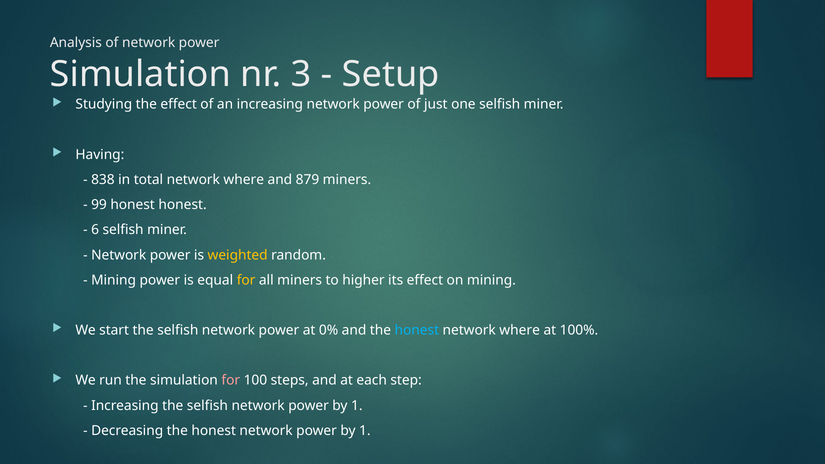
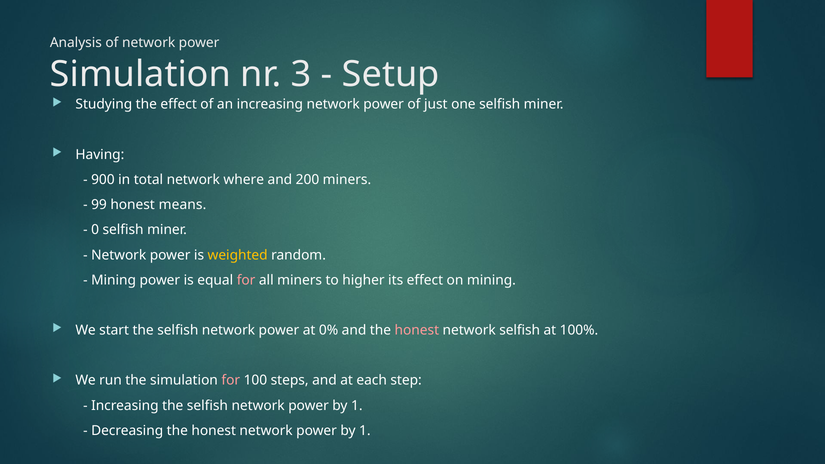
838: 838 -> 900
879: 879 -> 200
honest honest: honest -> means
6: 6 -> 0
for at (246, 280) colour: yellow -> pink
honest at (417, 330) colour: light blue -> pink
where at (520, 330): where -> selfish
